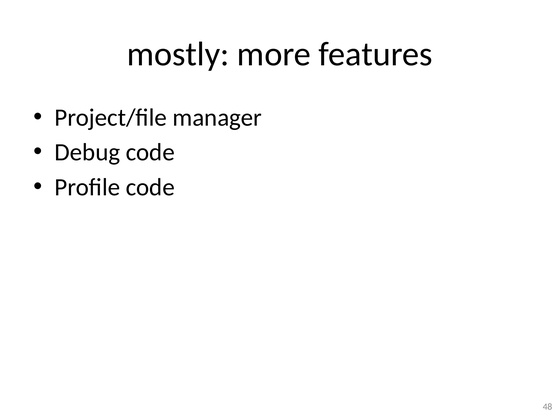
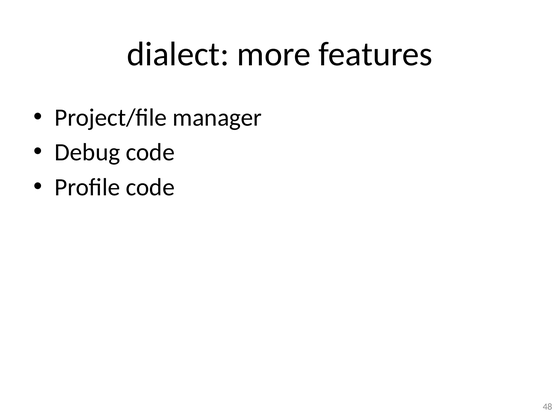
mostly: mostly -> dialect
